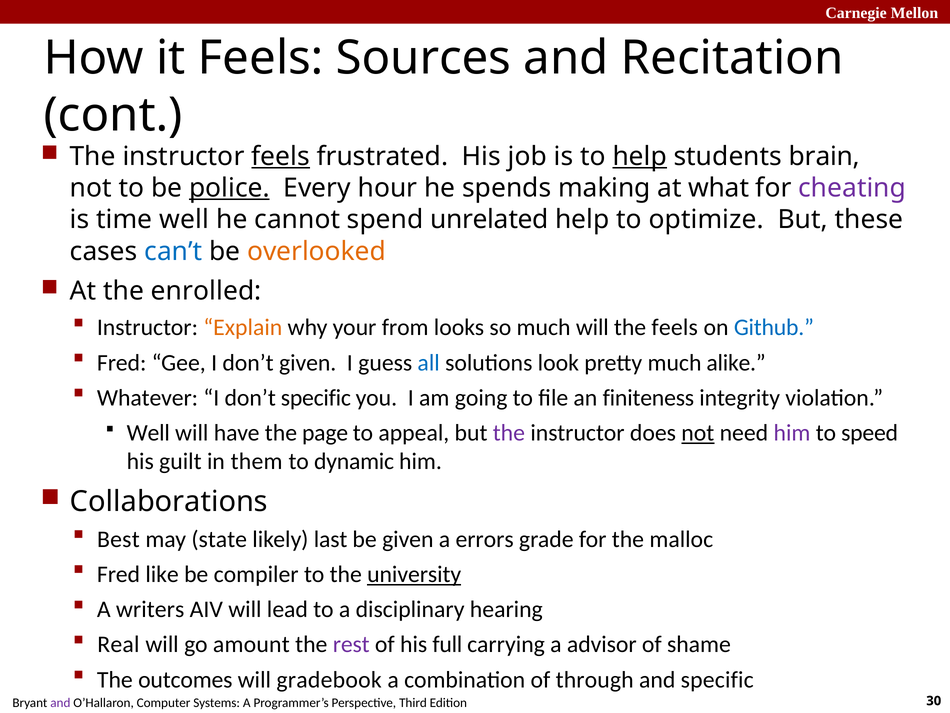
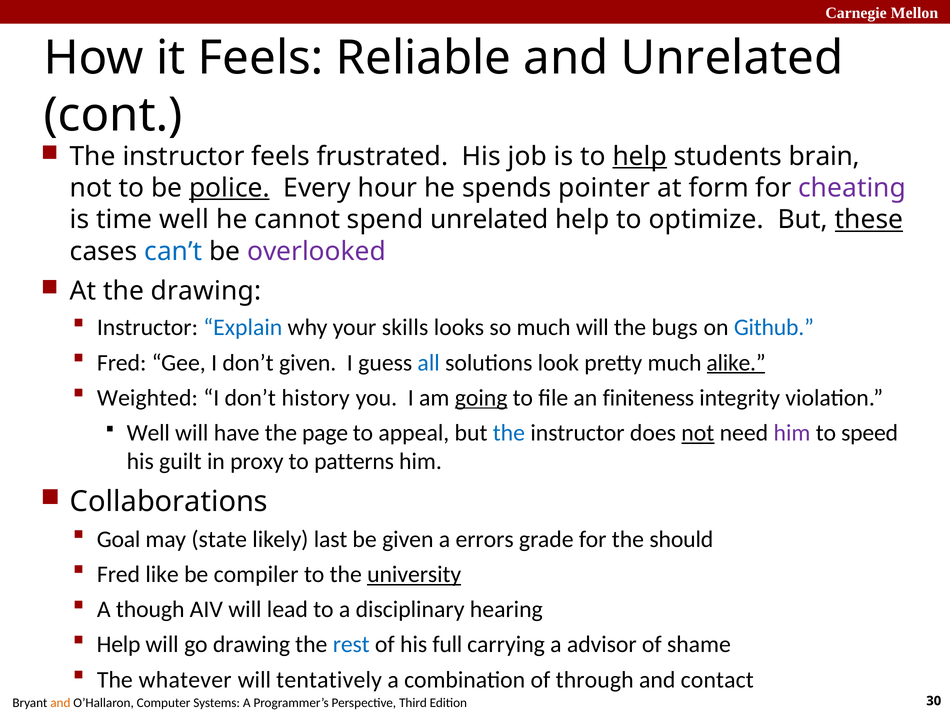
Sources: Sources -> Reliable
and Recitation: Recitation -> Unrelated
feels at (281, 156) underline: present -> none
making: making -> pointer
what: what -> form
these underline: none -> present
overlooked colour: orange -> purple
the enrolled: enrolled -> drawing
Explain colour: orange -> blue
from: from -> skills
the feels: feels -> bugs
alike underline: none -> present
Whatever: Whatever -> Weighted
don’t specific: specific -> history
going underline: none -> present
the at (509, 433) colour: purple -> blue
them: them -> proxy
dynamic: dynamic -> patterns
Best: Best -> Goal
malloc: malloc -> should
writers: writers -> though
Real at (118, 644): Real -> Help
go amount: amount -> drawing
rest colour: purple -> blue
outcomes: outcomes -> whatever
gradebook: gradebook -> tentatively
and specific: specific -> contact
and at (60, 702) colour: purple -> orange
